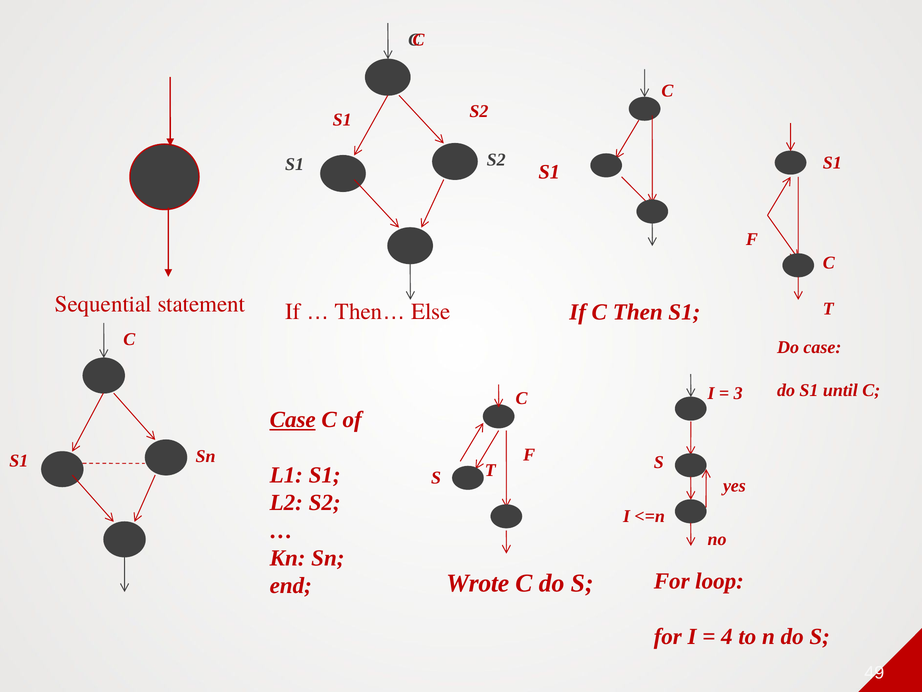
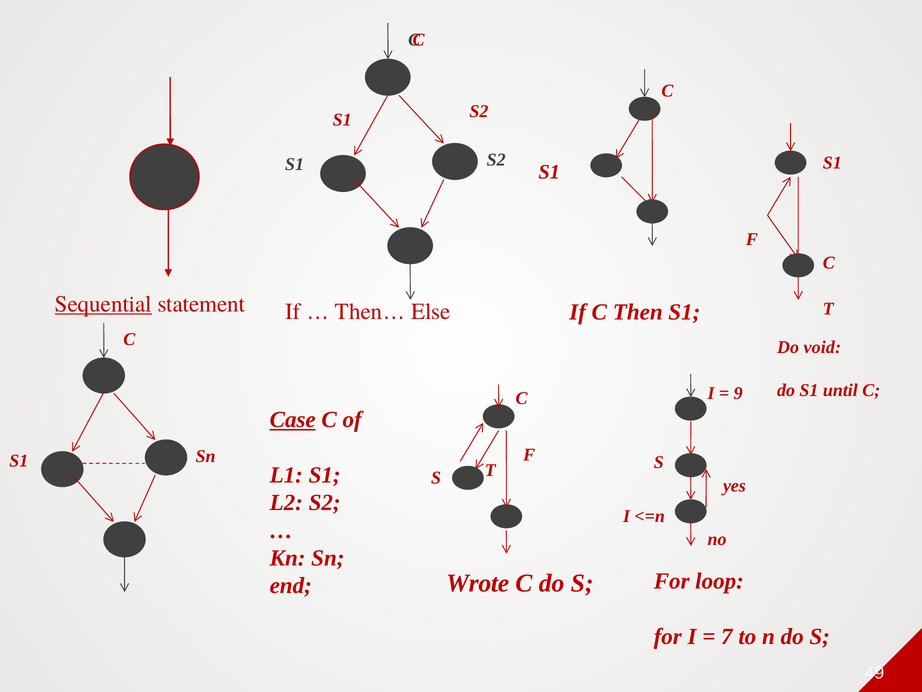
Sequential underline: none -> present
Do case: case -> void
3: 3 -> 9
4: 4 -> 7
